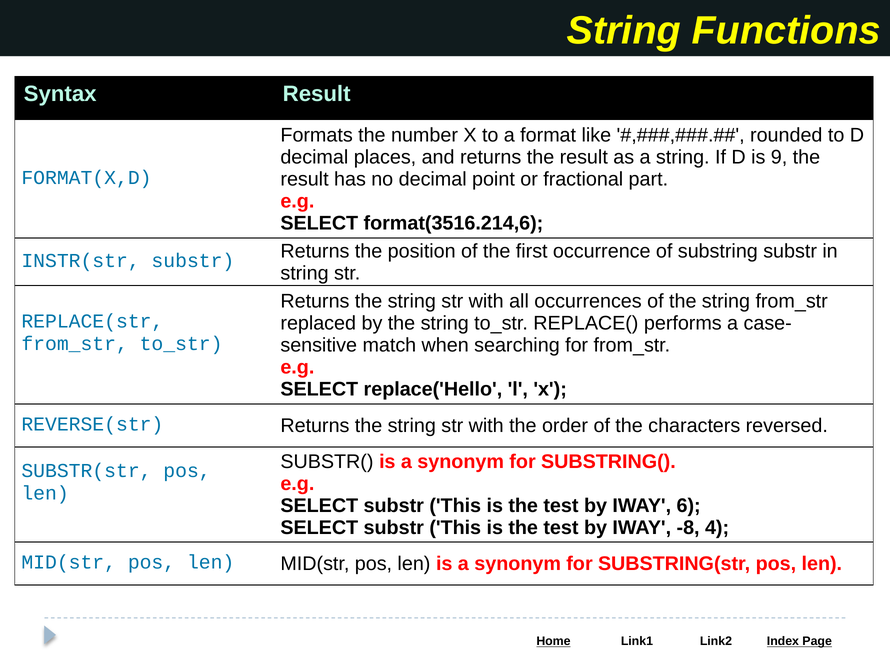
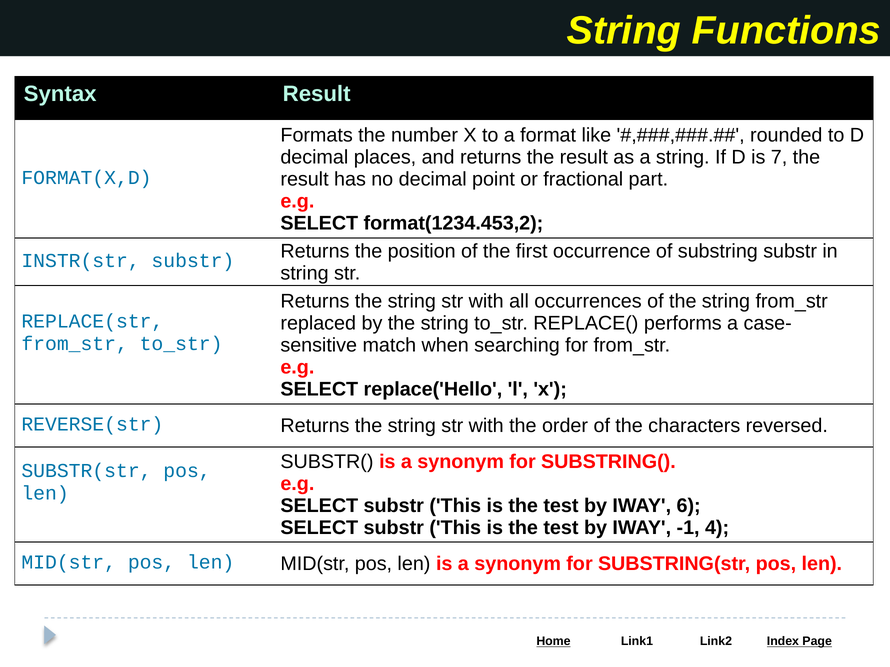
9: 9 -> 7
format(3516.214,6: format(3516.214,6 -> format(1234.453,2
-8: -8 -> -1
